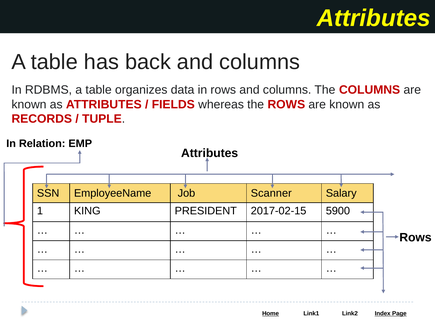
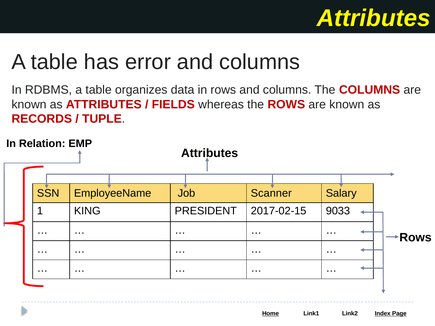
back: back -> error
5900: 5900 -> 9033
